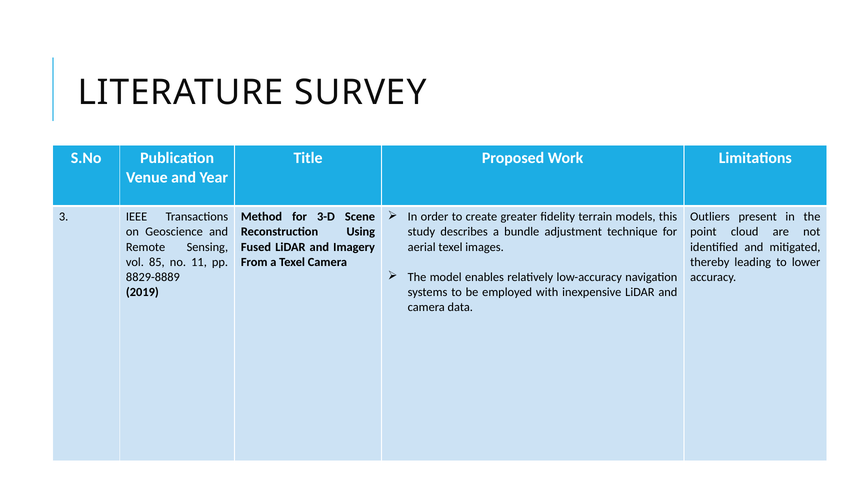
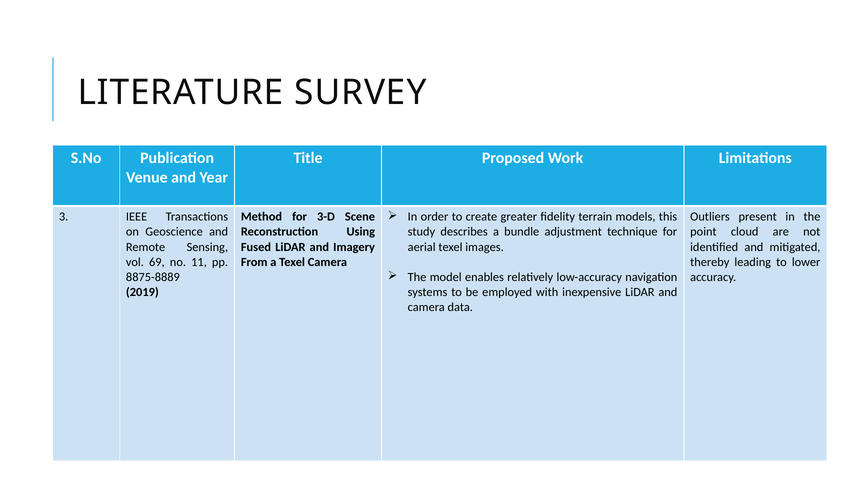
85: 85 -> 69
8829-8889: 8829-8889 -> 8875-8889
